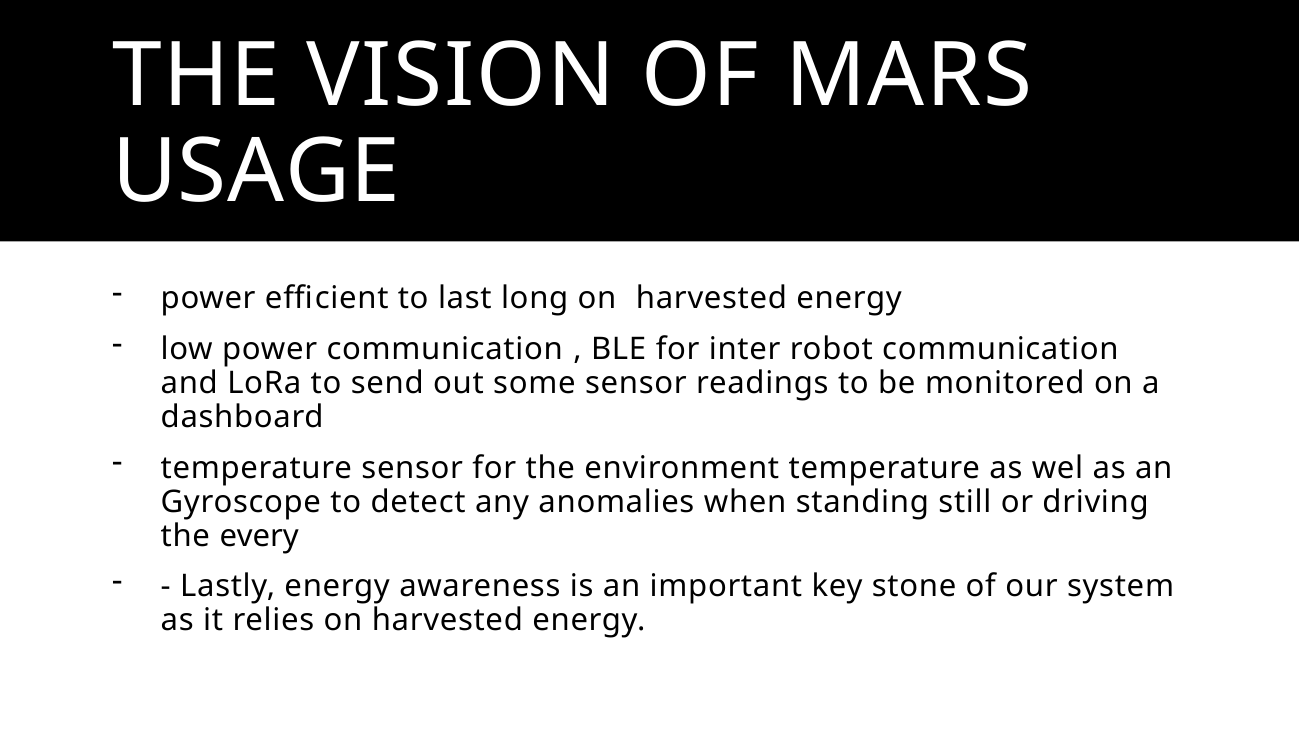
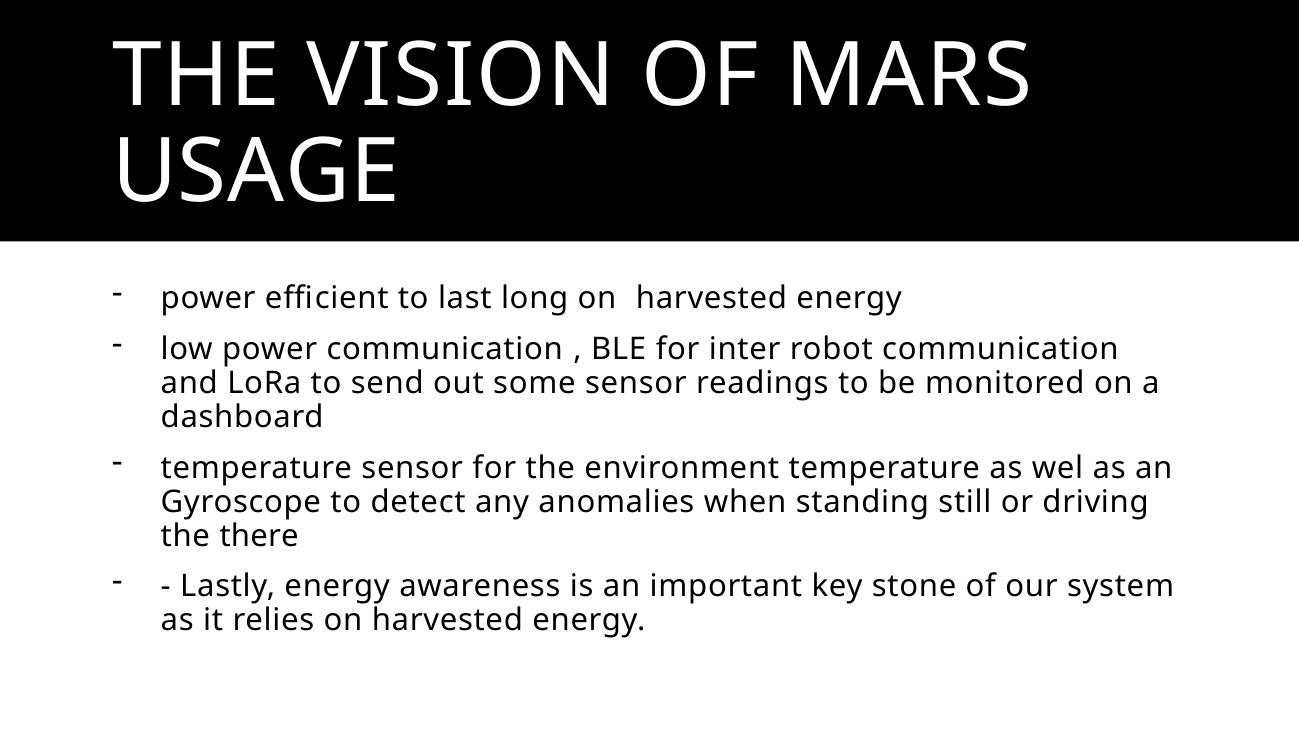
every: every -> there
